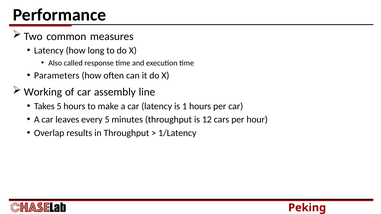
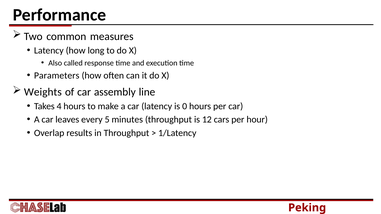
Working: Working -> Weights
Takes 5: 5 -> 4
1: 1 -> 0
